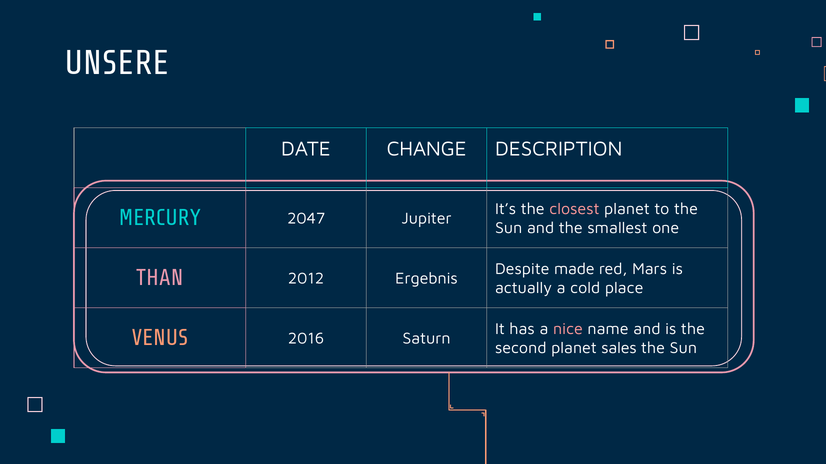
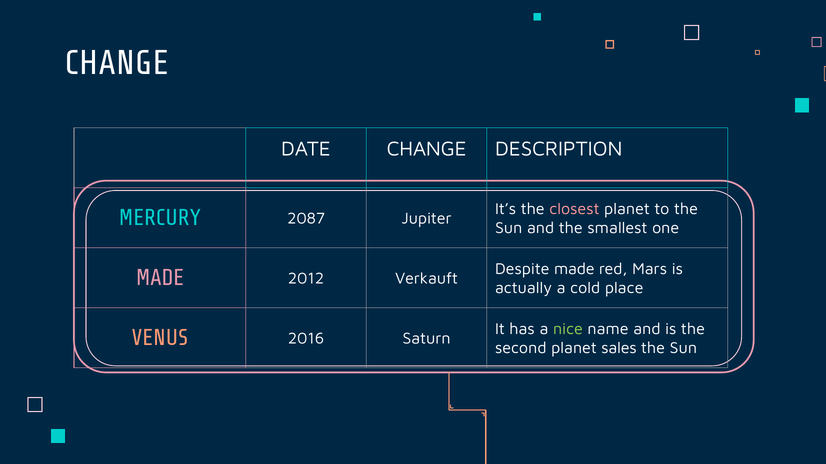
UNSERE at (117, 63): UNSERE -> CHANGE
2047: 2047 -> 2087
THAN at (160, 278): THAN -> MADE
Ergebnis: Ergebnis -> Verkauft
nice colour: pink -> light green
